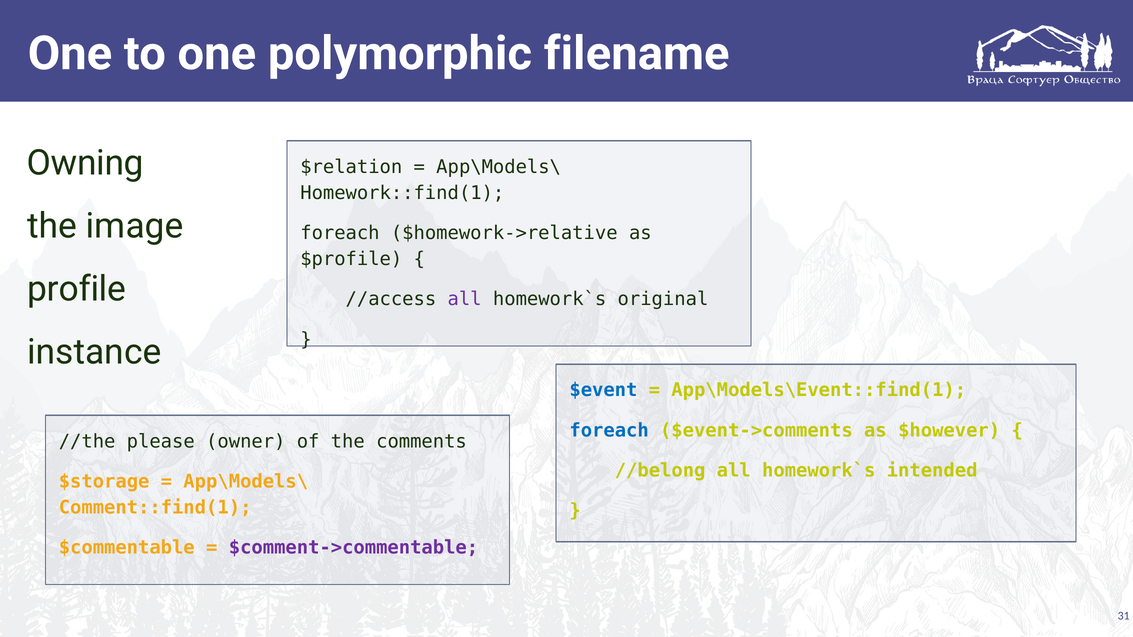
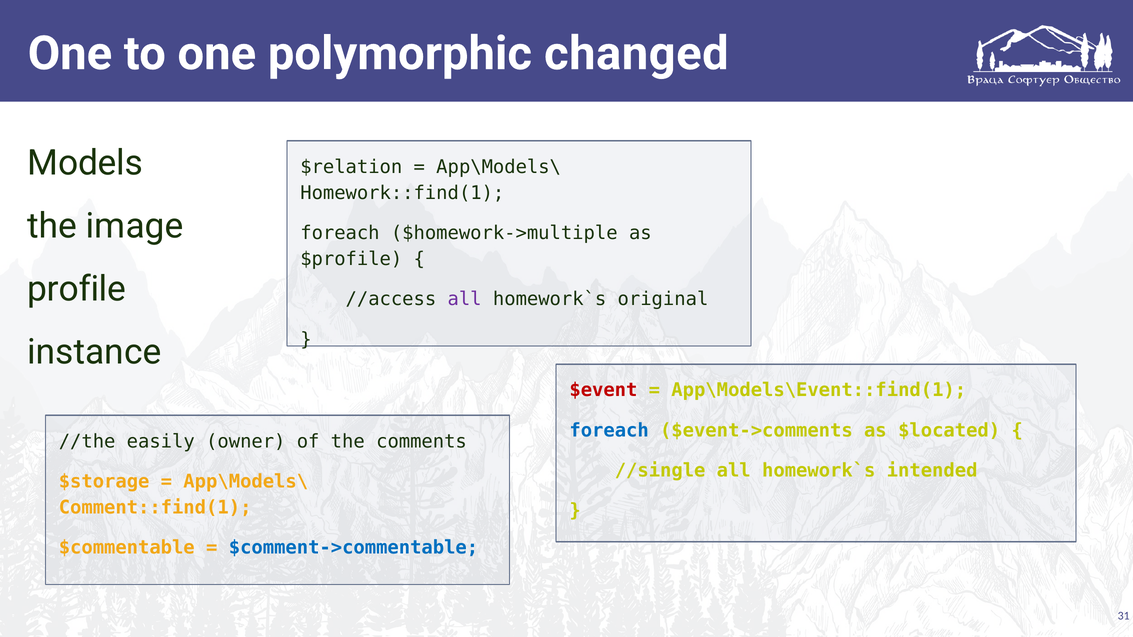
filename: filename -> changed
Owning: Owning -> Models
$homework->relative: $homework->relative -> $homework->multiple
$event colour: blue -> red
$however: $however -> $located
please: please -> easily
//belong: //belong -> //single
$comment->commentable colour: purple -> blue
